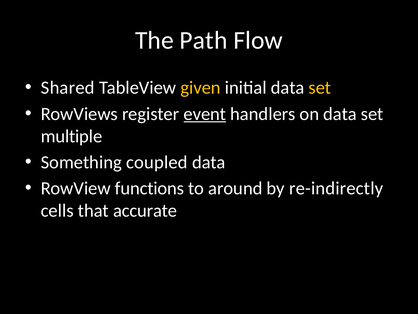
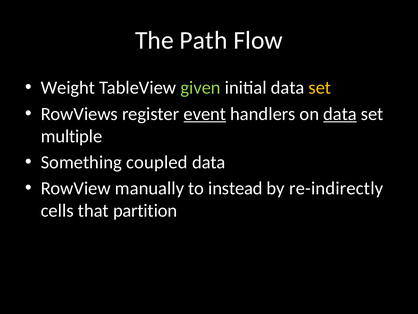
Shared: Shared -> Weight
given colour: yellow -> light green
data at (340, 114) underline: none -> present
functions: functions -> manually
around: around -> instead
accurate: accurate -> partition
